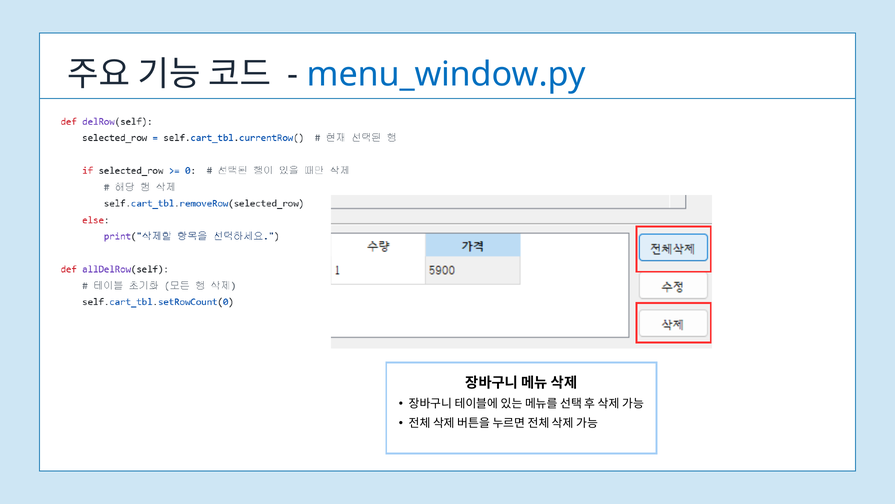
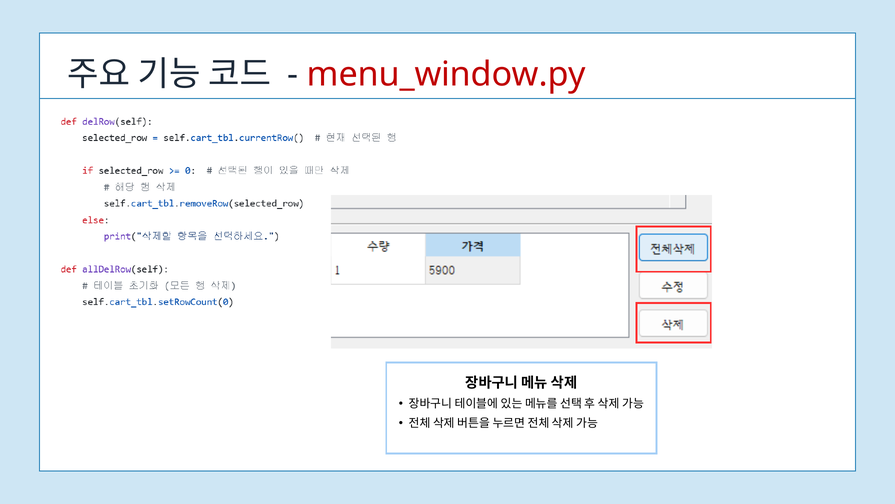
menu_window.py colour: blue -> red
